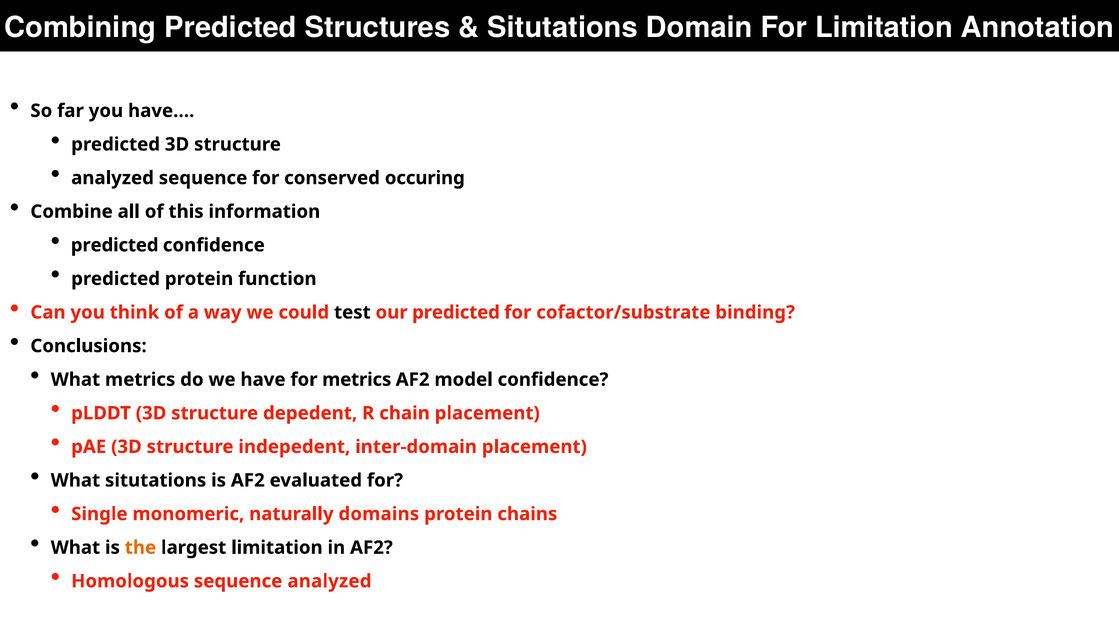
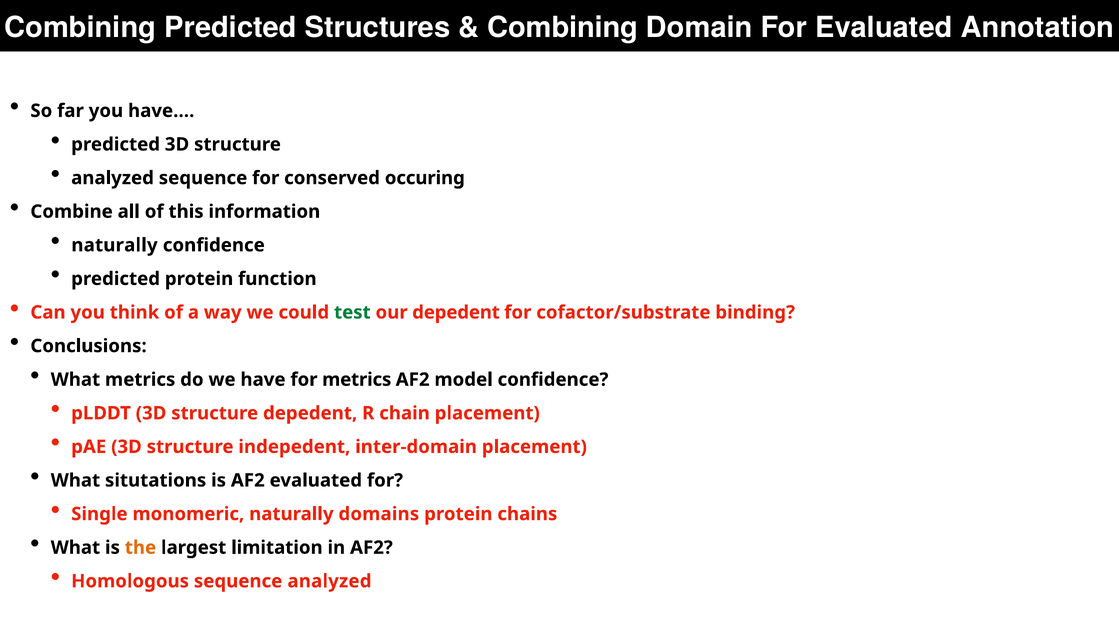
Situtations at (563, 28): Situtations -> Combining
For Limitation: Limitation -> Evaluated
predicted at (115, 245): predicted -> naturally
test colour: black -> green
our predicted: predicted -> depedent
